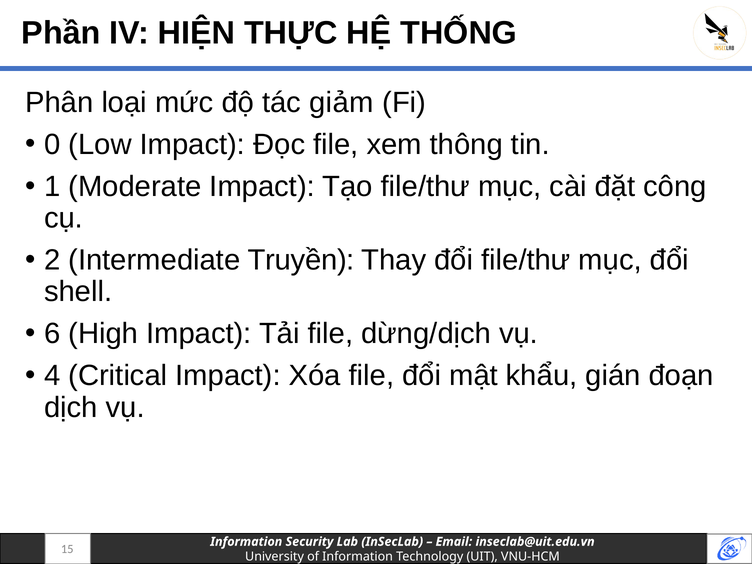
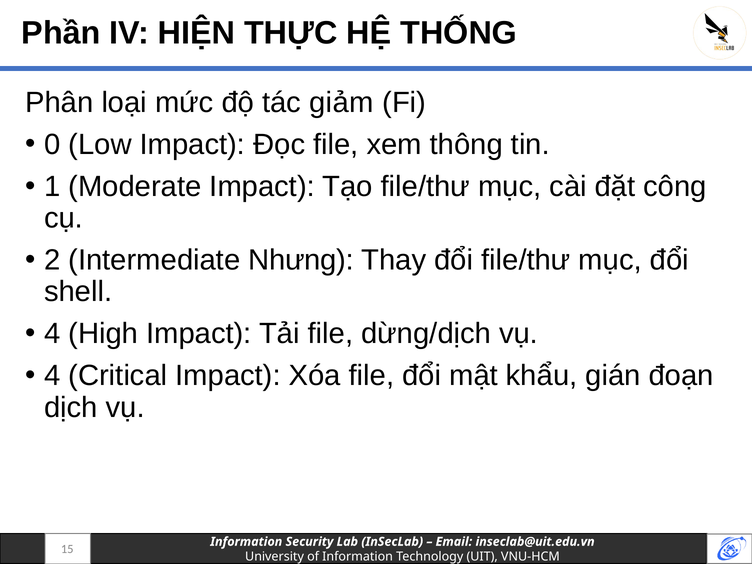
Truyền: Truyền -> Nhưng
6 at (52, 334): 6 -> 4
